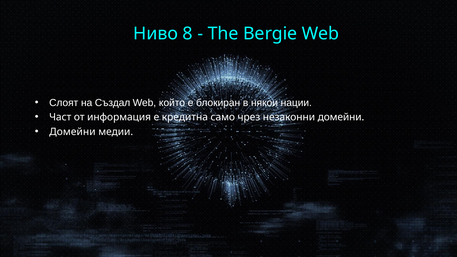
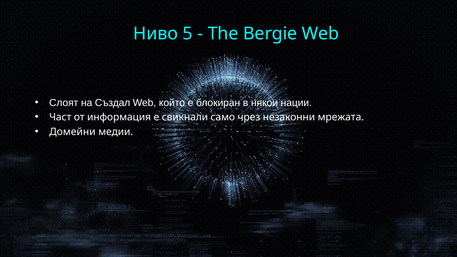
8: 8 -> 5
кредитна: кредитна -> свикнали
незаконни домейни: домейни -> мрежата
